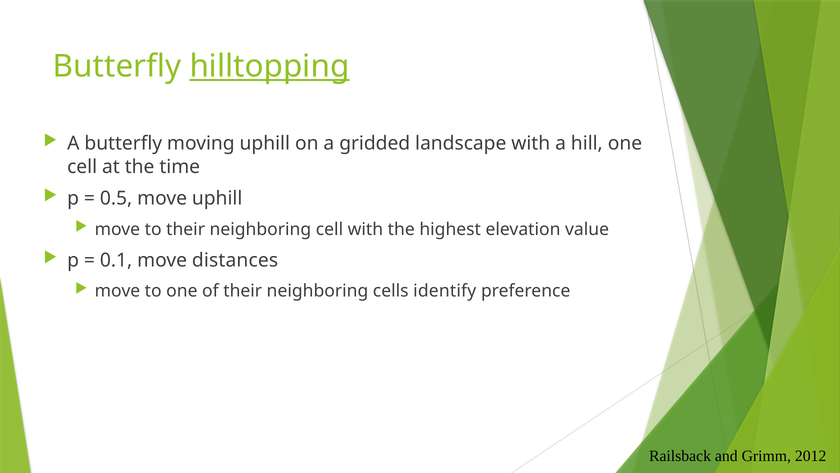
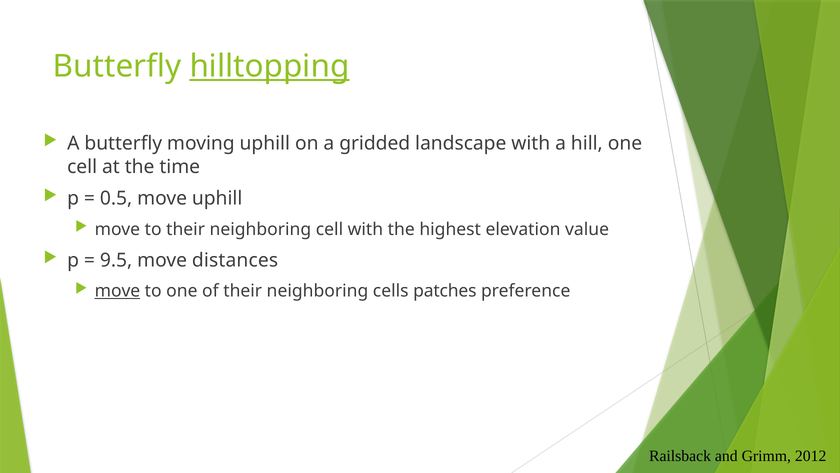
0.1: 0.1 -> 9.5
move at (117, 291) underline: none -> present
identify: identify -> patches
